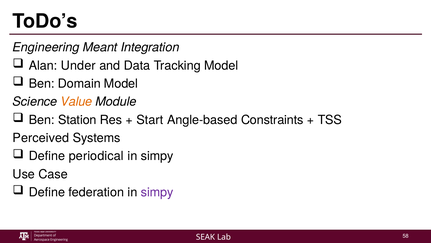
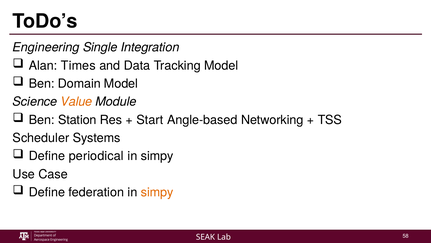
Meant: Meant -> Single
Under: Under -> Times
Constraints: Constraints -> Networking
Perceived: Perceived -> Scheduler
simpy at (157, 192) colour: purple -> orange
